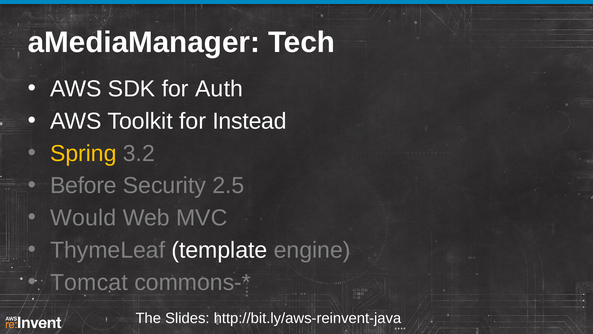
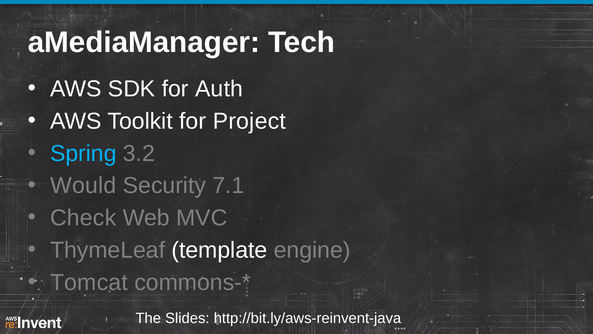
Instead: Instead -> Project
Spring colour: yellow -> light blue
Before: Before -> Would
2.5: 2.5 -> 7.1
Would: Would -> Check
